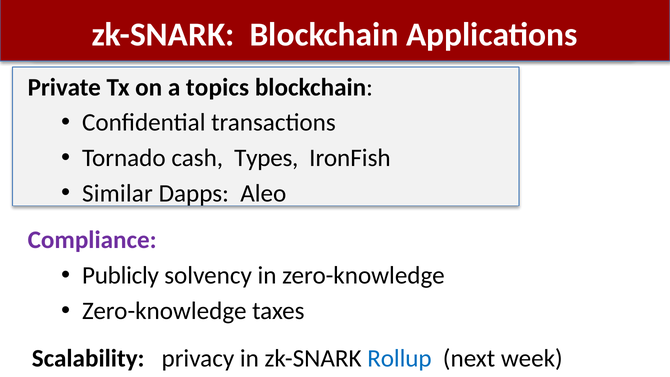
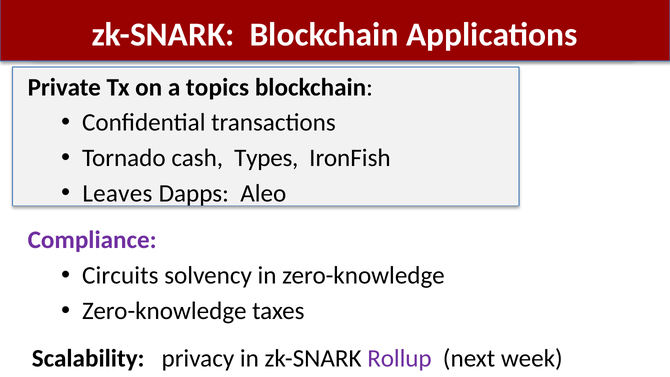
Similar: Similar -> Leaves
Publicly: Publicly -> Circuits
Rollup colour: blue -> purple
